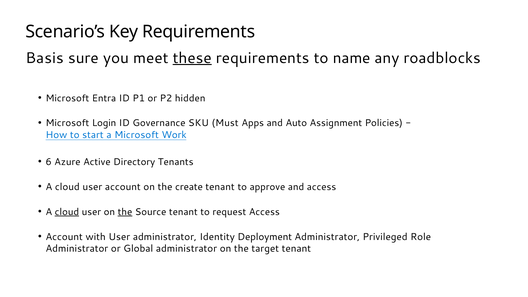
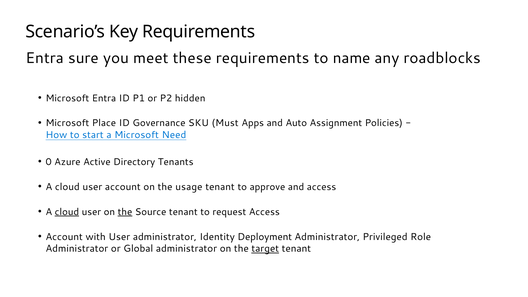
Basis at (45, 58): Basis -> Entra
these underline: present -> none
Login: Login -> Place
Work: Work -> Need
6: 6 -> 0
create: create -> usage
target underline: none -> present
